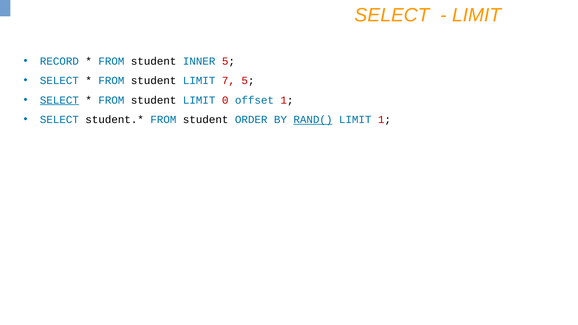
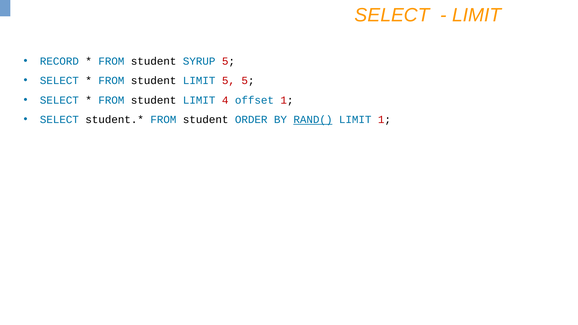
INNER: INNER -> SYRUP
LIMIT 7: 7 -> 5
SELECT at (59, 100) underline: present -> none
0: 0 -> 4
